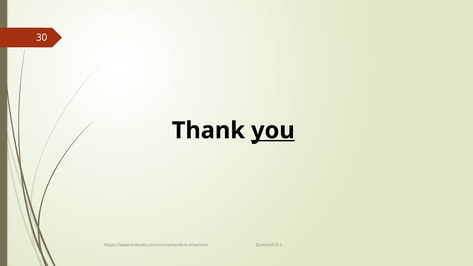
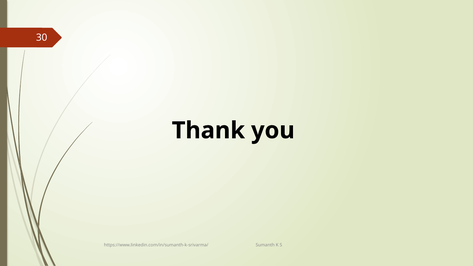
you underline: present -> none
